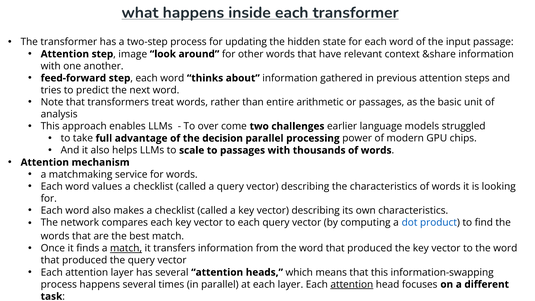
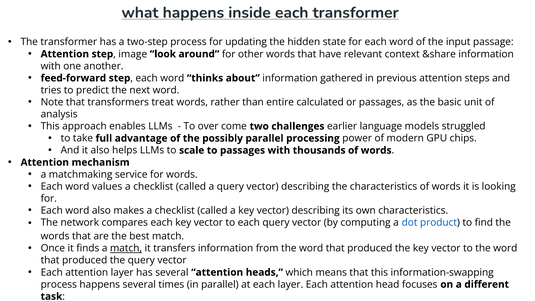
arithmetic: arithmetic -> calculated
decision: decision -> possibly
attention at (352, 284) underline: present -> none
